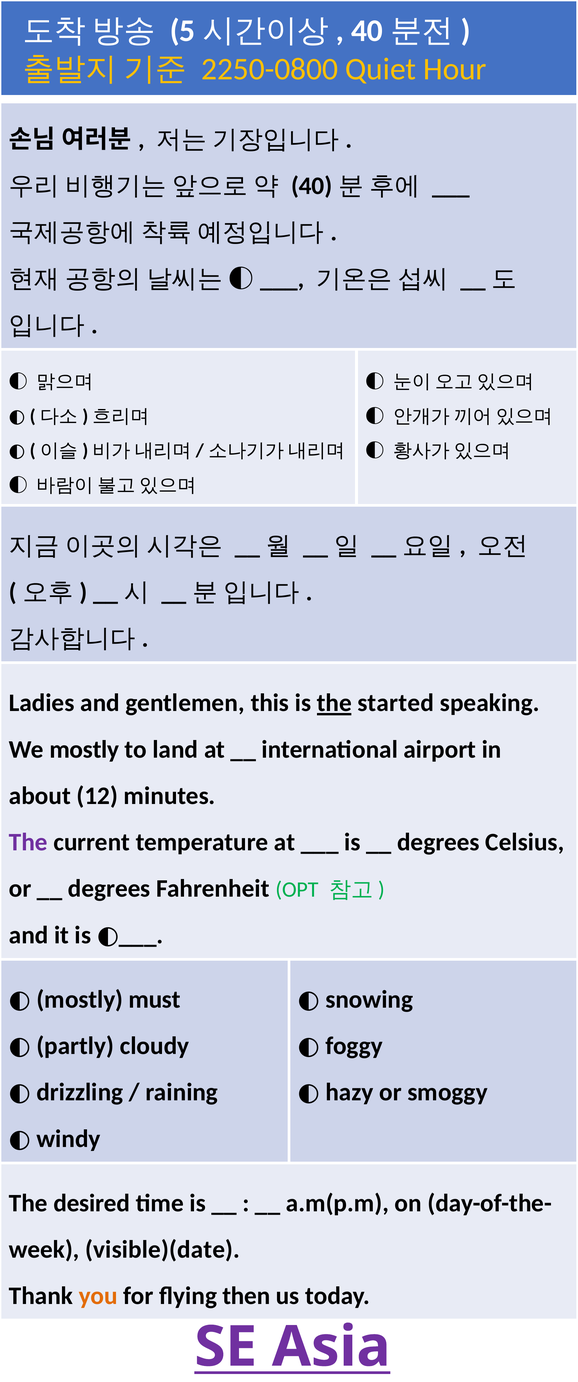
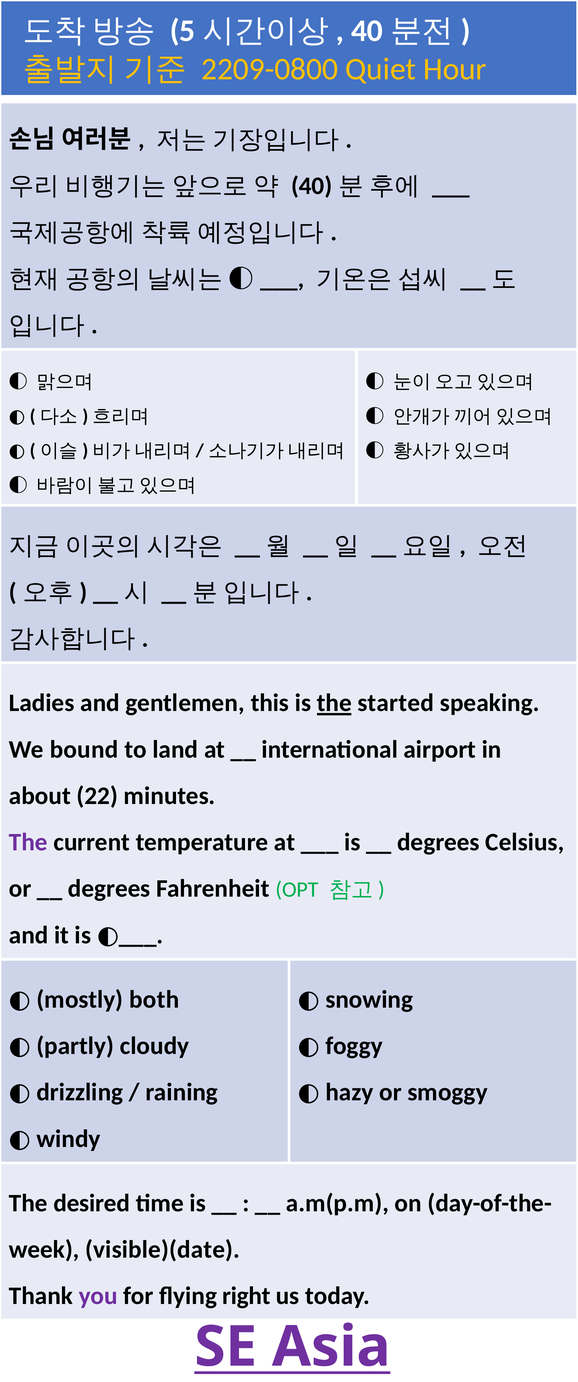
2250-0800: 2250-0800 -> 2209-0800
We mostly: mostly -> bound
12: 12 -> 22
must: must -> both
you colour: orange -> purple
then: then -> right
